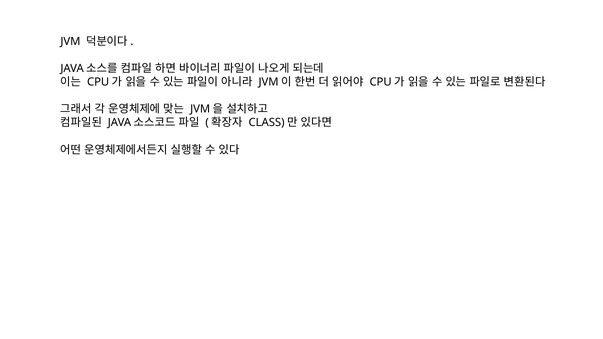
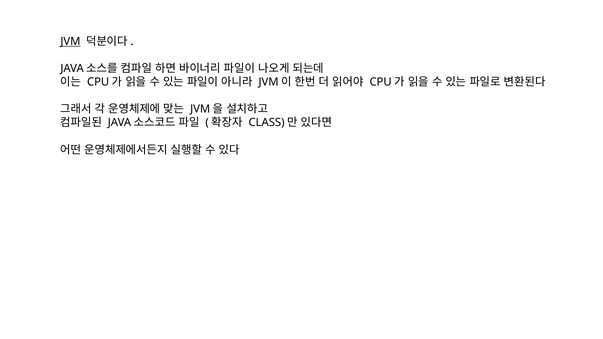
JVM underline: none -> present
